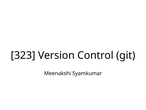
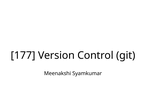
323: 323 -> 177
